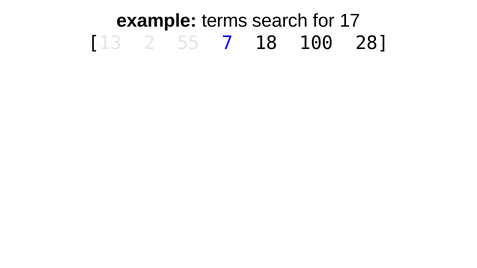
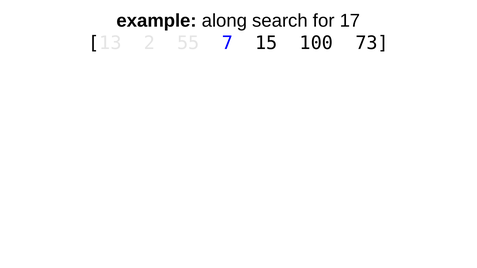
terms: terms -> along
18: 18 -> 15
28: 28 -> 73
